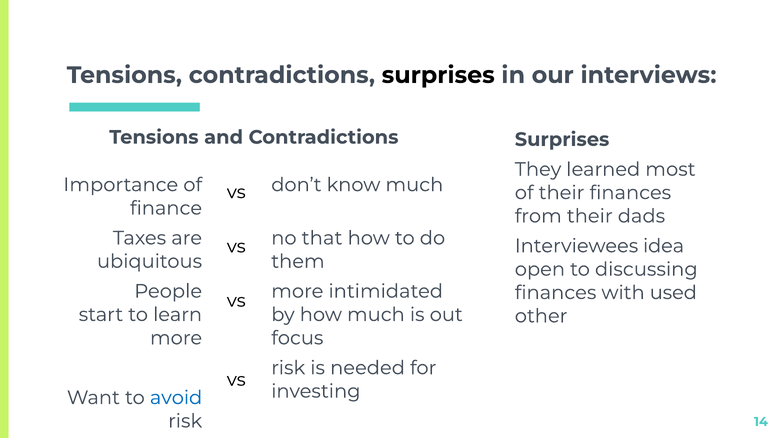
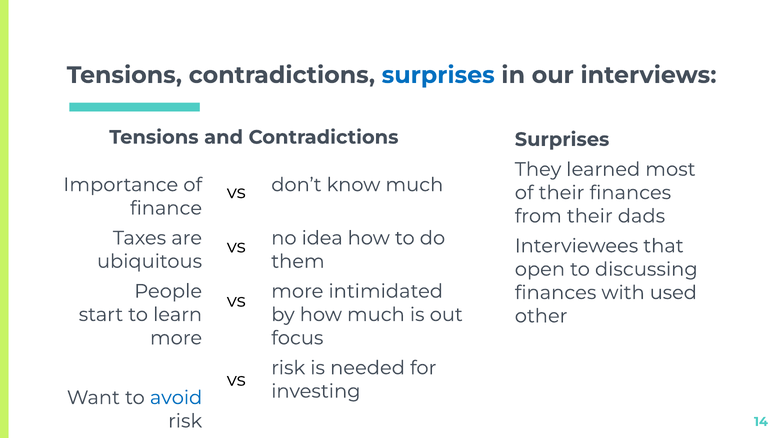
surprises at (438, 75) colour: black -> blue
that: that -> idea
idea: idea -> that
